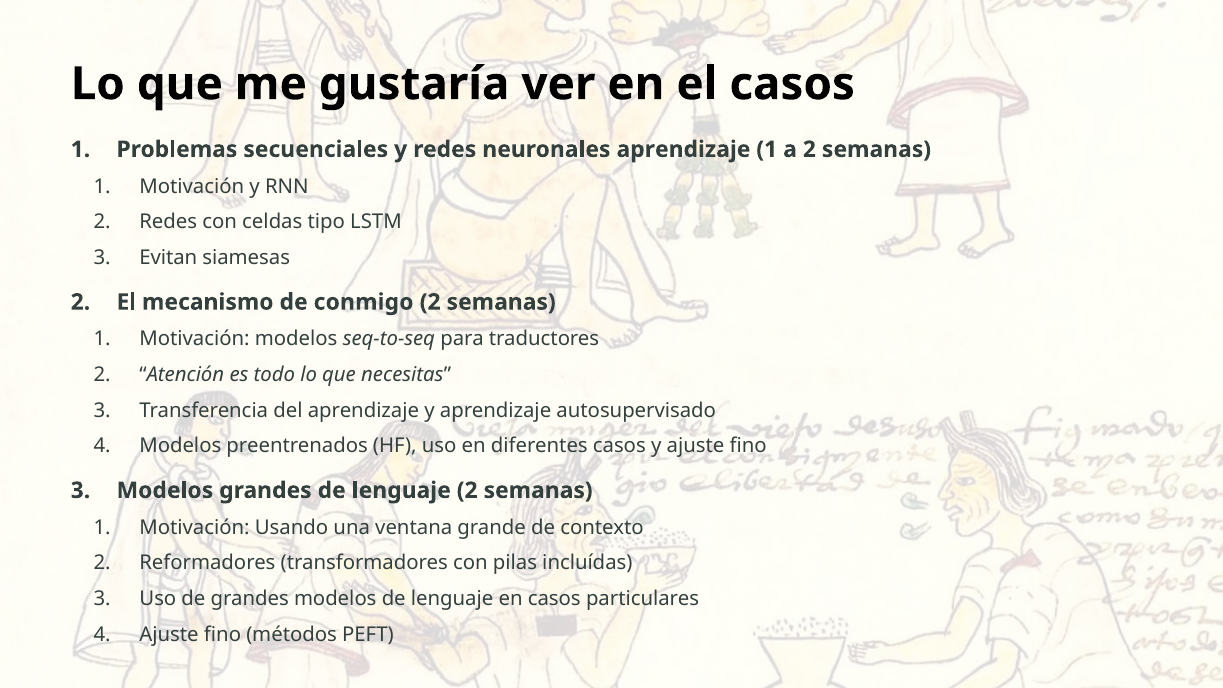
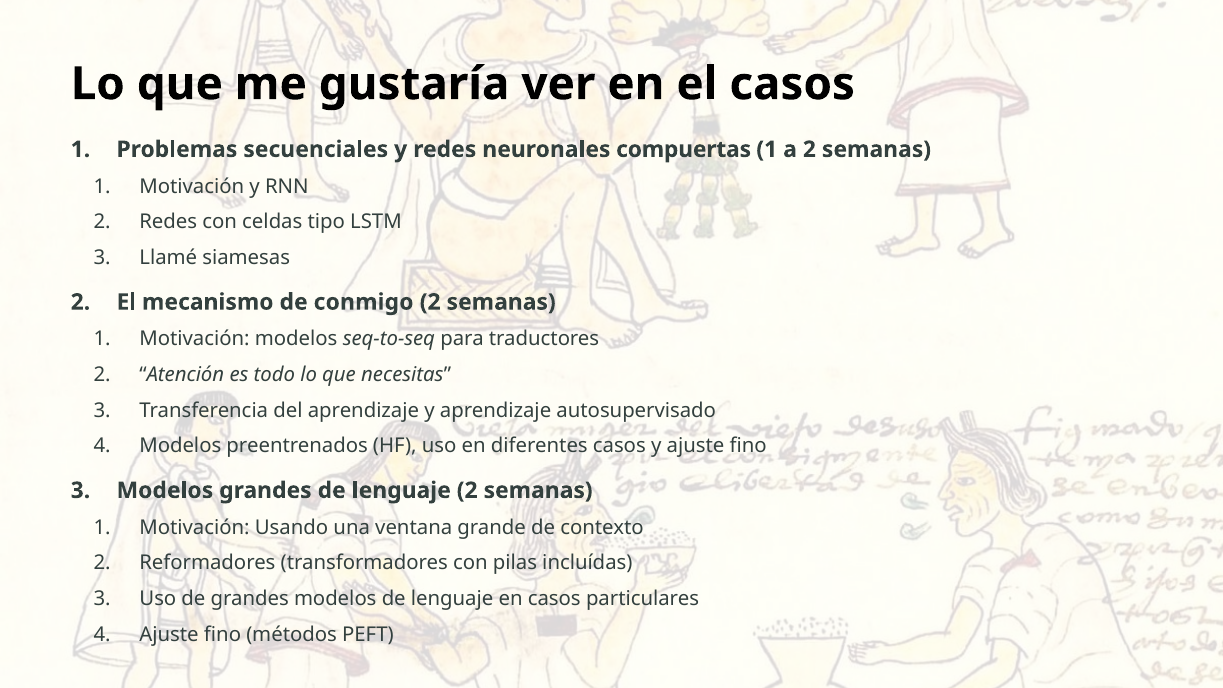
neuronales aprendizaje: aprendizaje -> compuertas
Evitan: Evitan -> Llamé
